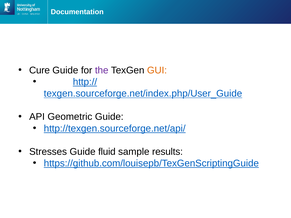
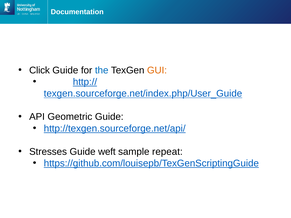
Cure: Cure -> Click
the colour: purple -> blue
fluid: fluid -> weft
results: results -> repeat
